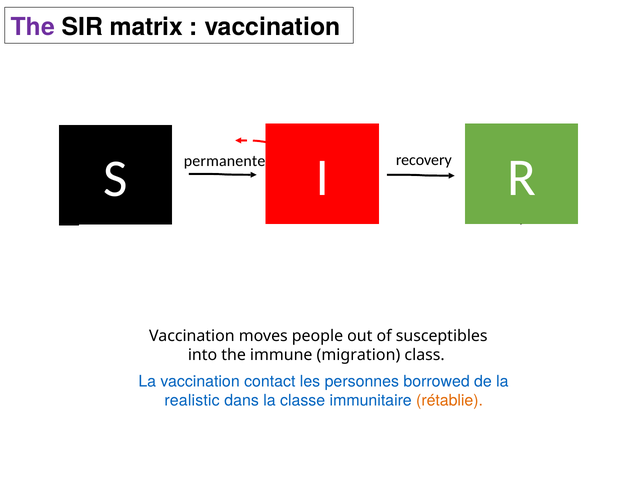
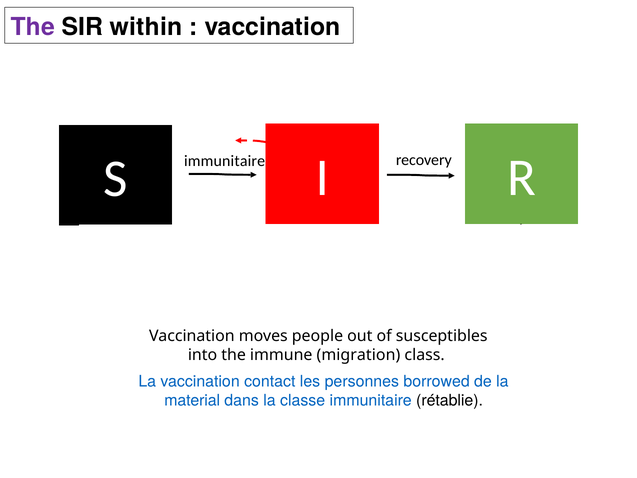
matrix: matrix -> within
permanente at (225, 161): permanente -> immunitaire
realistic: realistic -> material
rétablie colour: orange -> black
